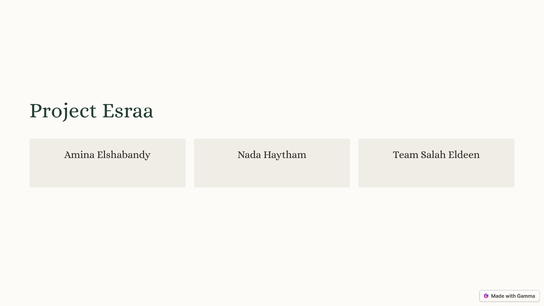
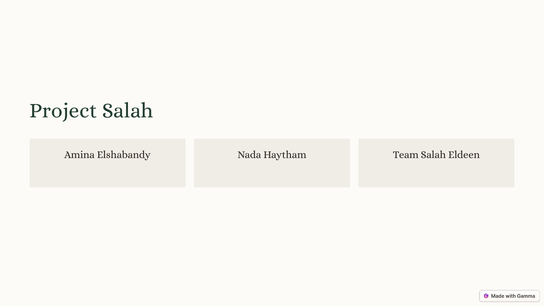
Project Esraa: Esraa -> Salah
